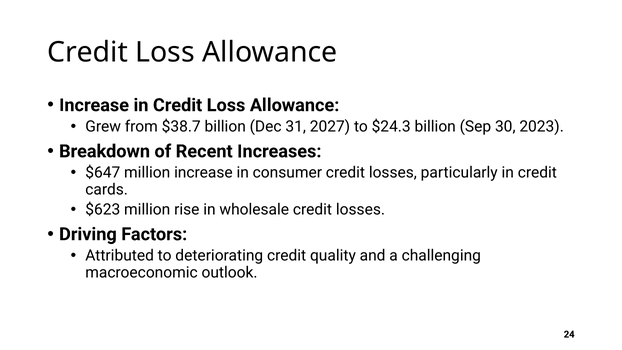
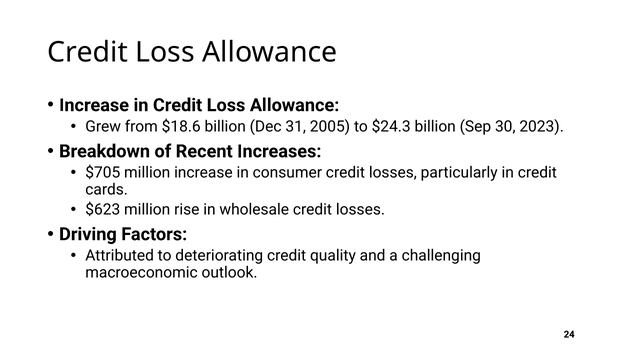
$38.7: $38.7 -> $18.6
2027: 2027 -> 2005
$647: $647 -> $705
